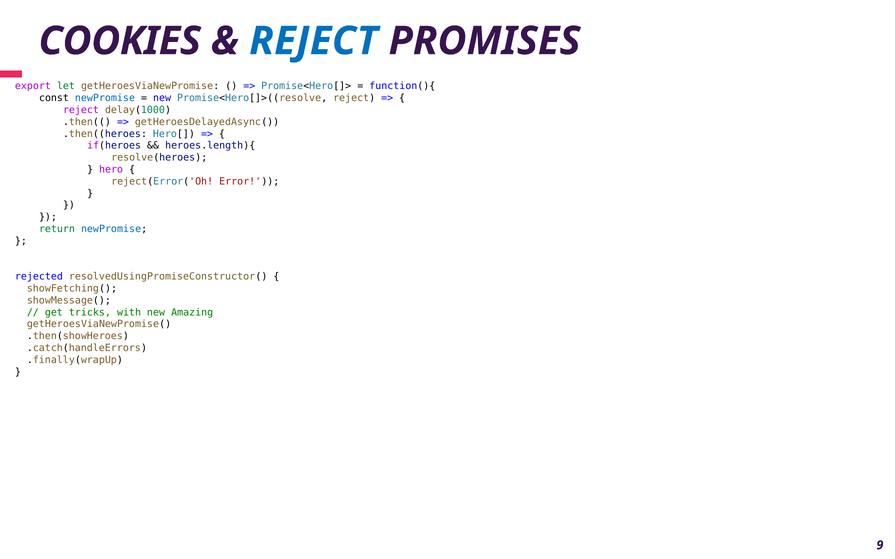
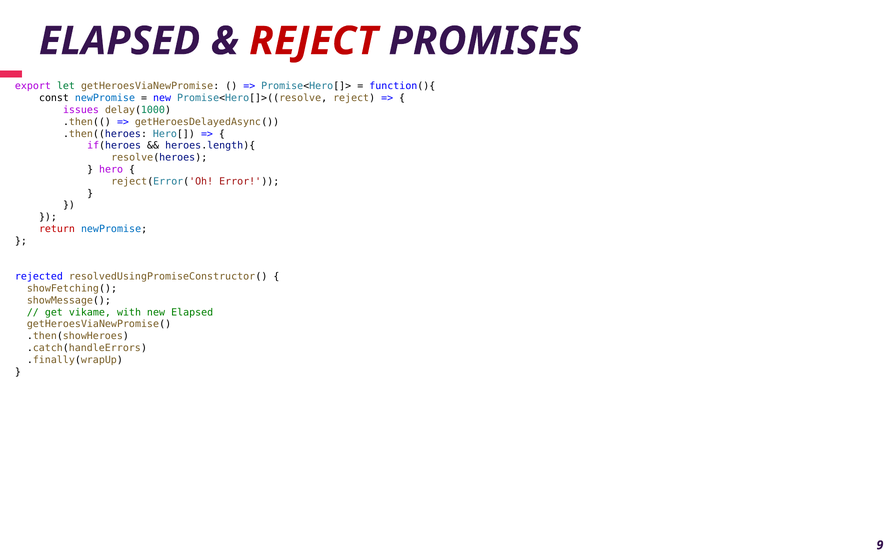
COOKIES at (120, 41): COOKIES -> ELAPSED
REJECT at (313, 41) colour: blue -> red
reject at (81, 110): reject -> issues
return colour: green -> red
tricks: tricks -> vikame
new Amazing: Amazing -> Elapsed
